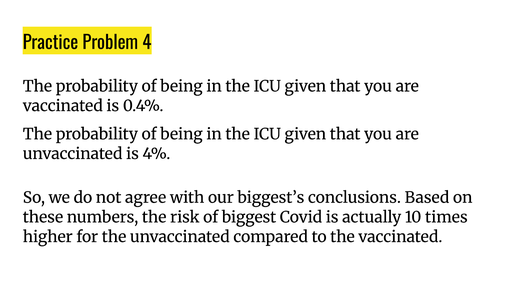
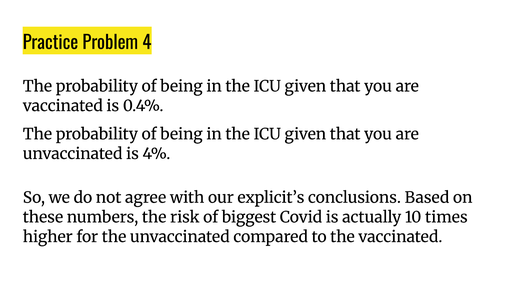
biggest’s: biggest’s -> explicit’s
